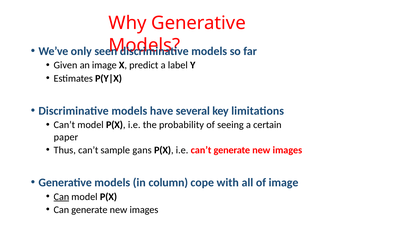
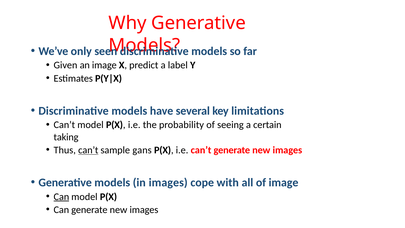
paper: paper -> taking
can’t at (88, 150) underline: none -> present
in column: column -> images
